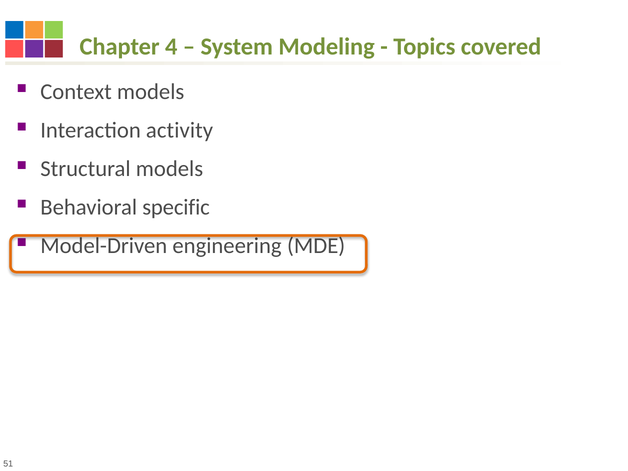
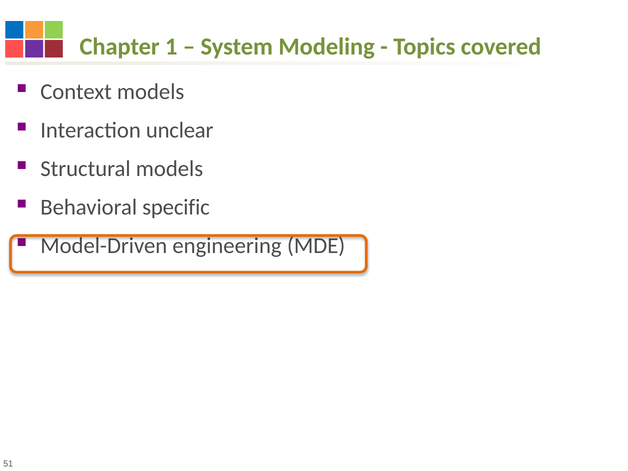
4: 4 -> 1
activity: activity -> unclear
